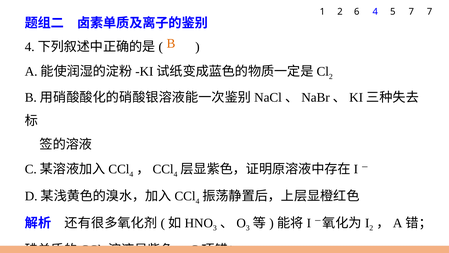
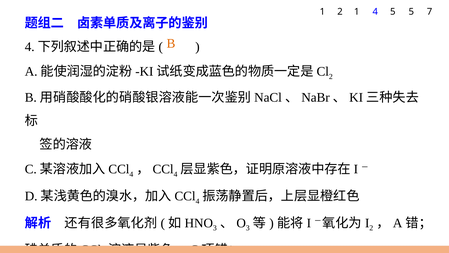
2 6: 6 -> 1
5 7: 7 -> 5
